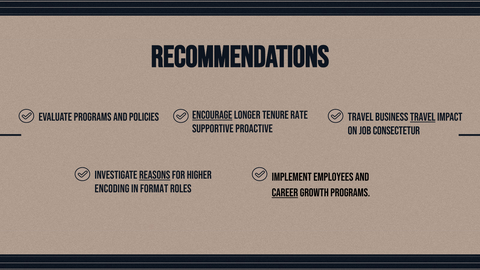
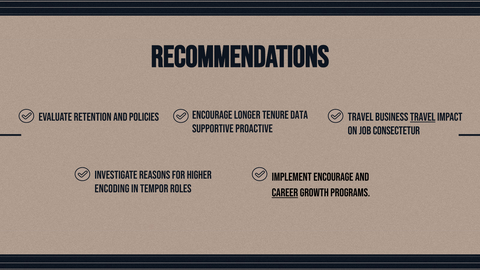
encourage at (212, 115) underline: present -> none
rate: rate -> data
Evaluate programs: programs -> retention
reasons underline: present -> none
Implement employees: employees -> encourage
format: format -> tempor
